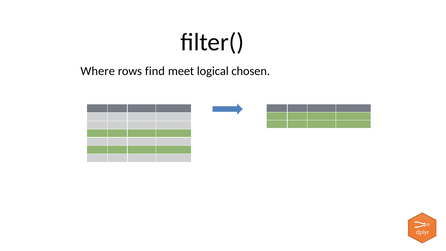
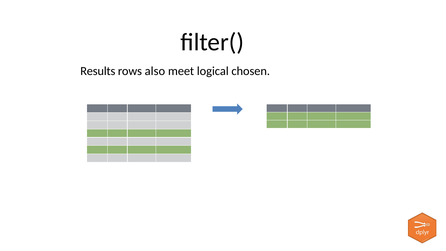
Where: Where -> Results
find: find -> also
